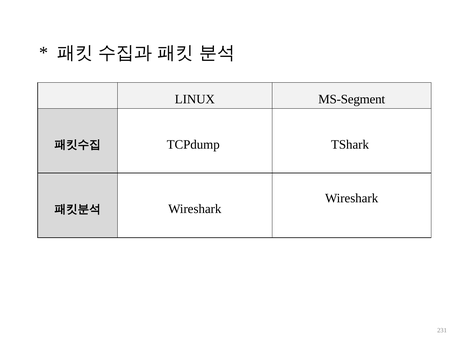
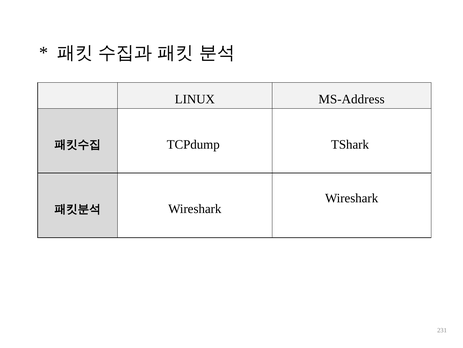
MS-Segment: MS-Segment -> MS-Address
